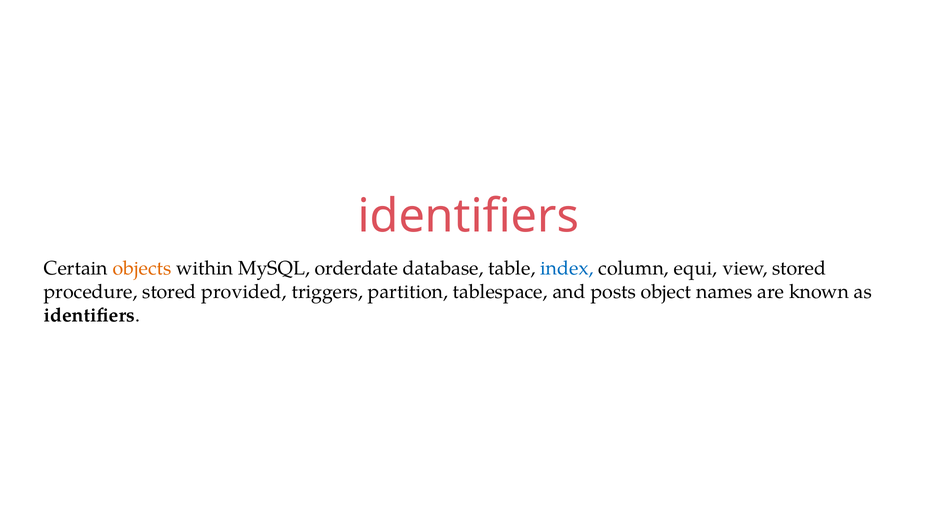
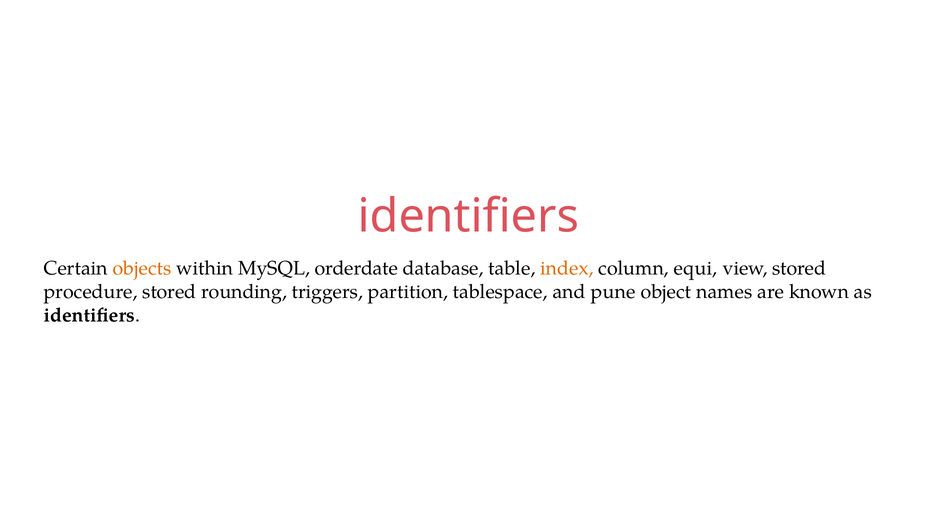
index colour: blue -> orange
provided: provided -> rounding
posts: posts -> pune
